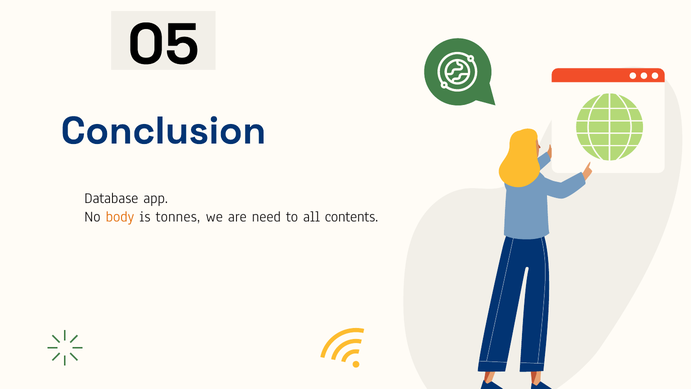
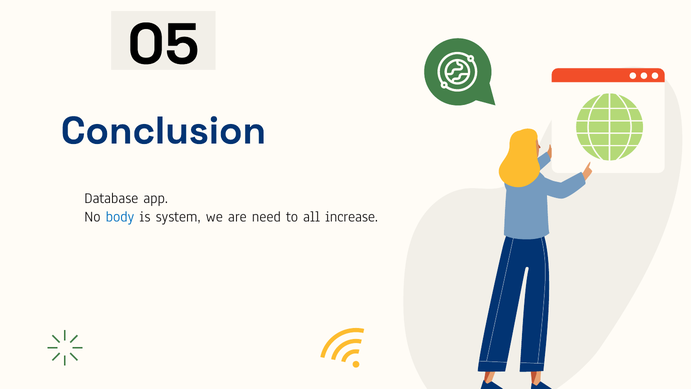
body colour: orange -> blue
tonnes: tonnes -> system
contents: contents -> increase
